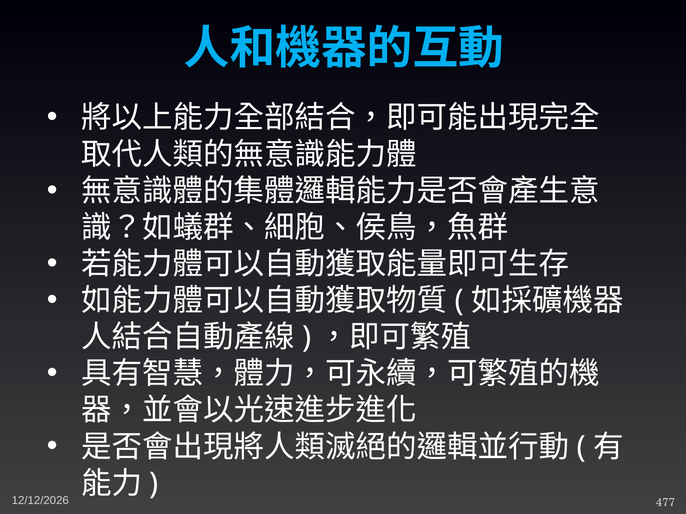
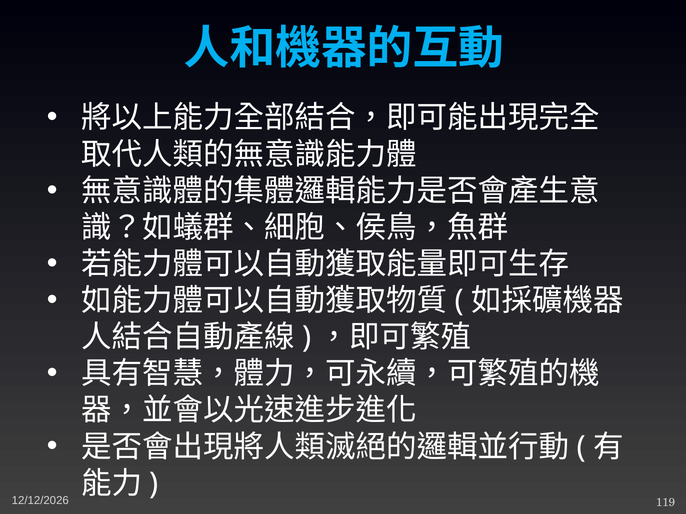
477: 477 -> 119
